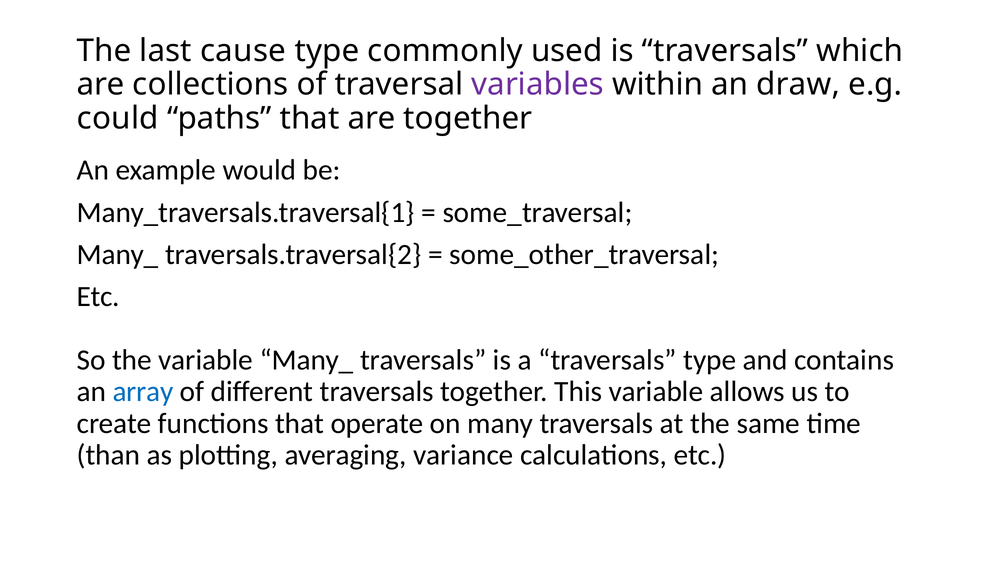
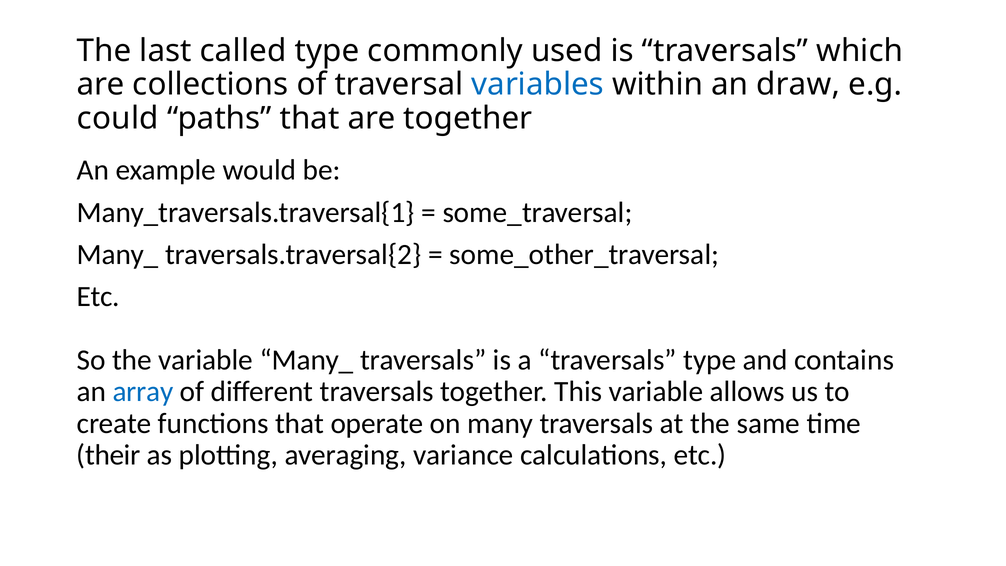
cause: cause -> called
variables colour: purple -> blue
than: than -> their
